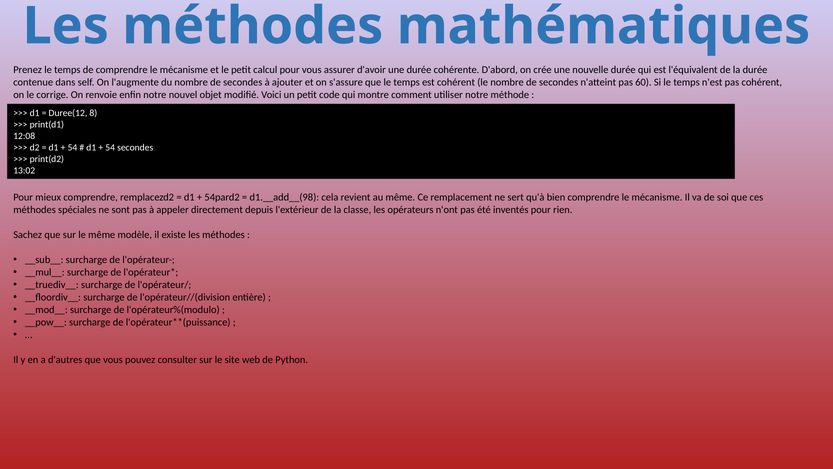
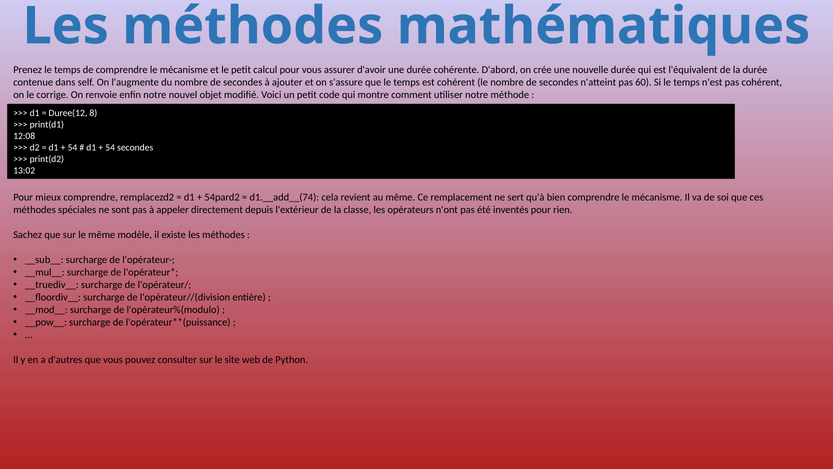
d1.__add__(98: d1.__add__(98 -> d1.__add__(74
